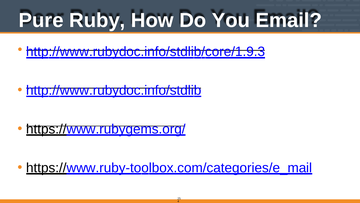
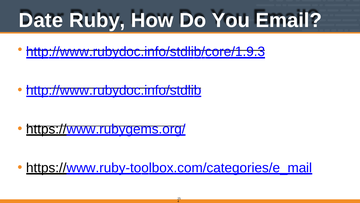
Pure: Pure -> Date
